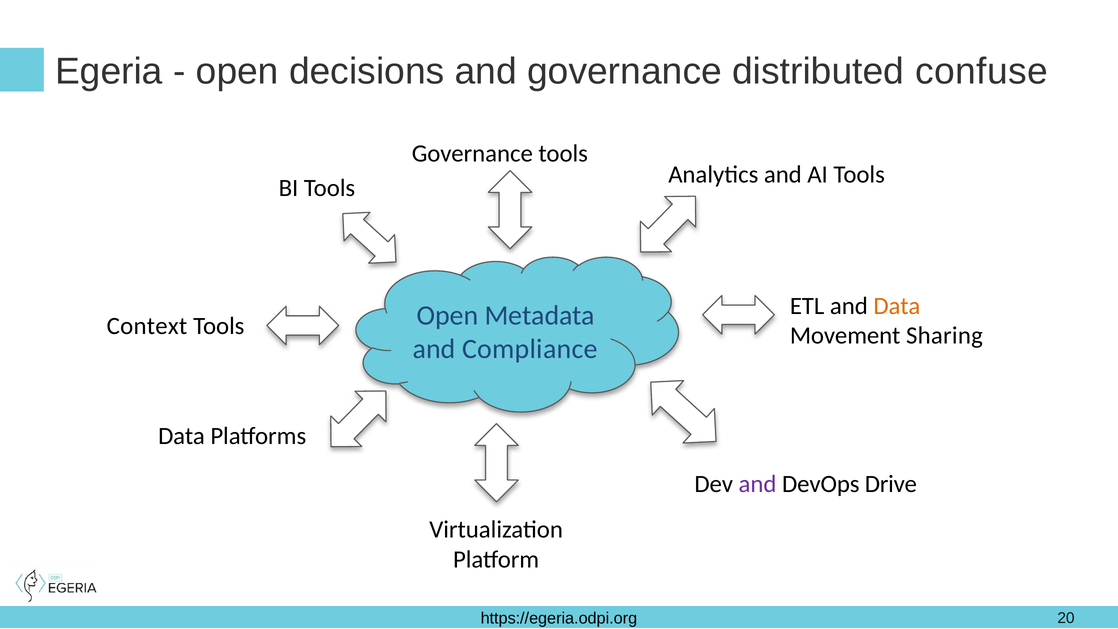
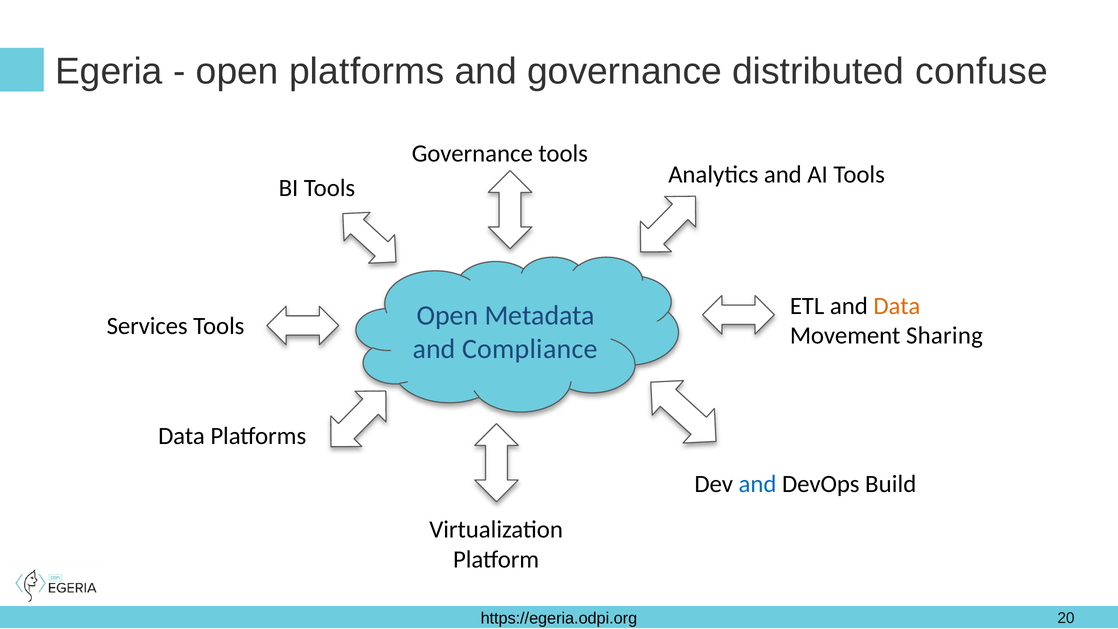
open decisions: decisions -> platforms
Context: Context -> Services
and at (758, 484) colour: purple -> blue
Drive: Drive -> Build
